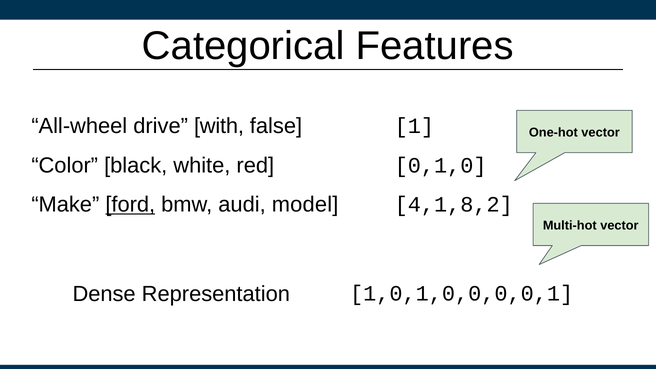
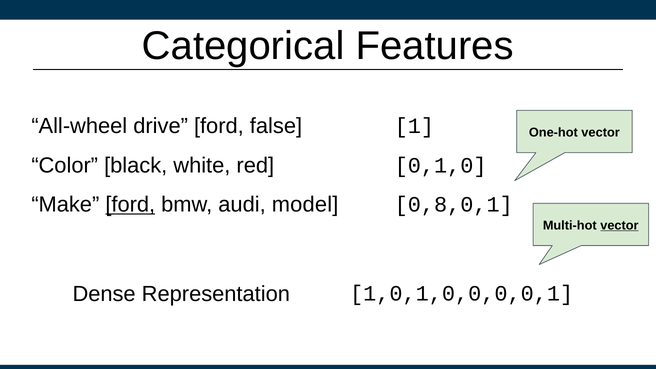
drive with: with -> ford
4,1,8,2: 4,1,8,2 -> 0,8,0,1
vector at (619, 225) underline: none -> present
